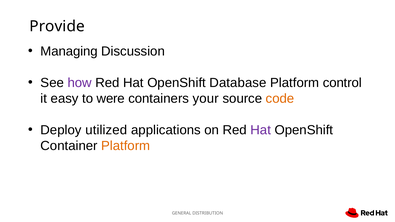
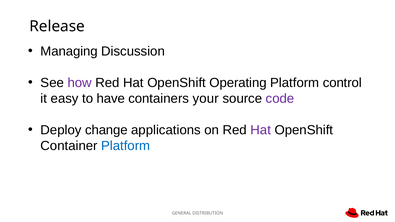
Provide: Provide -> Release
Database: Database -> Operating
were: were -> have
code colour: orange -> purple
utilized: utilized -> change
Platform at (126, 146) colour: orange -> blue
